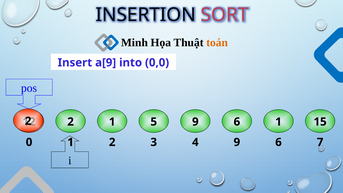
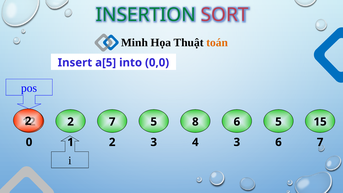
INSERTION colour: black -> green
a[9: a[9 -> a[5
2 1: 1 -> 7
5 9: 9 -> 8
6 1: 1 -> 5
4 9: 9 -> 3
